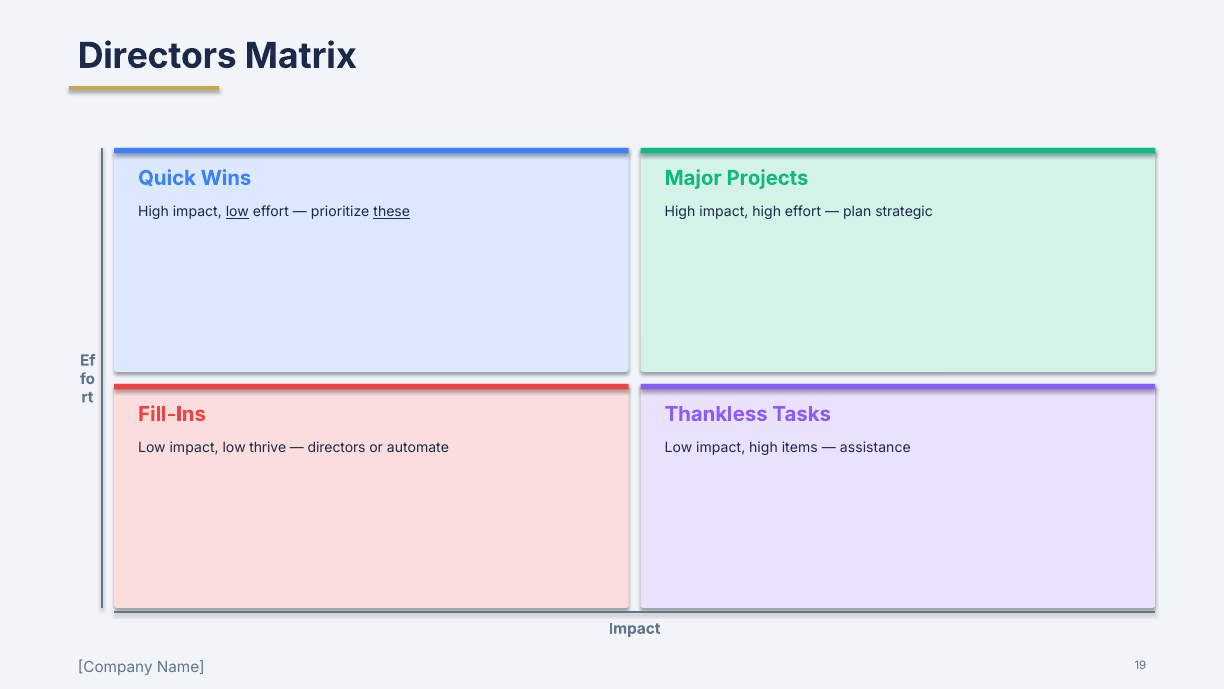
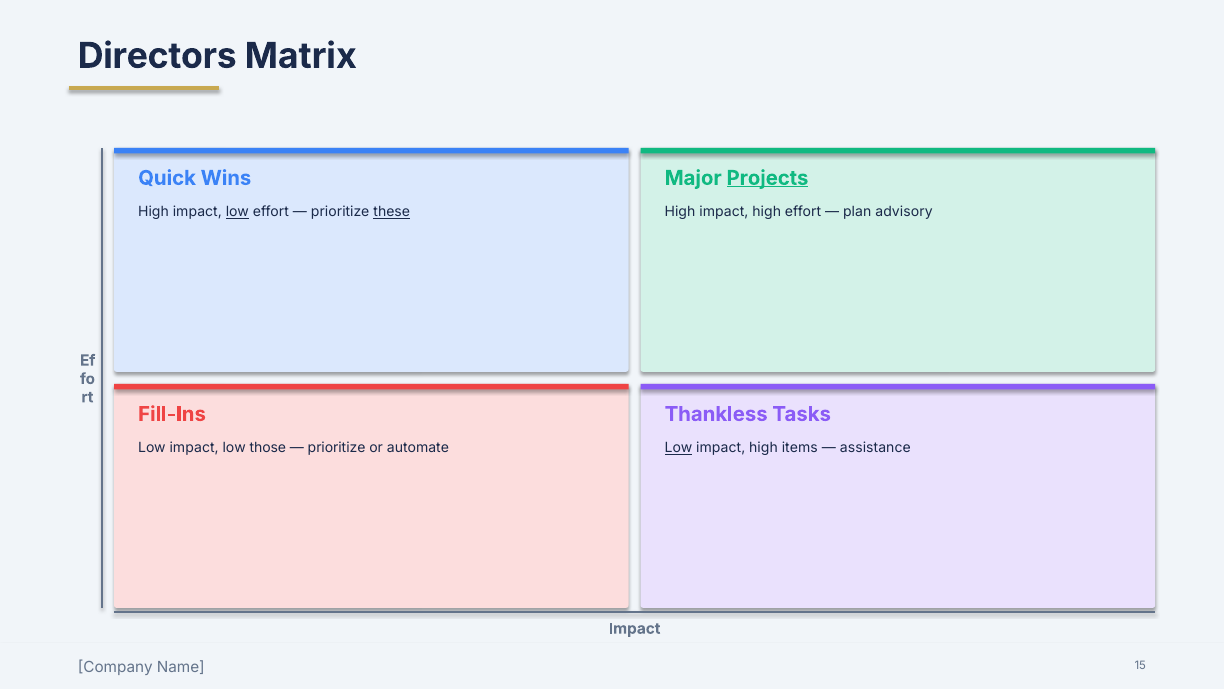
Projects underline: none -> present
strategic: strategic -> advisory
thrive: thrive -> those
directors at (337, 448): directors -> prioritize
Low at (679, 448) underline: none -> present
19: 19 -> 15
